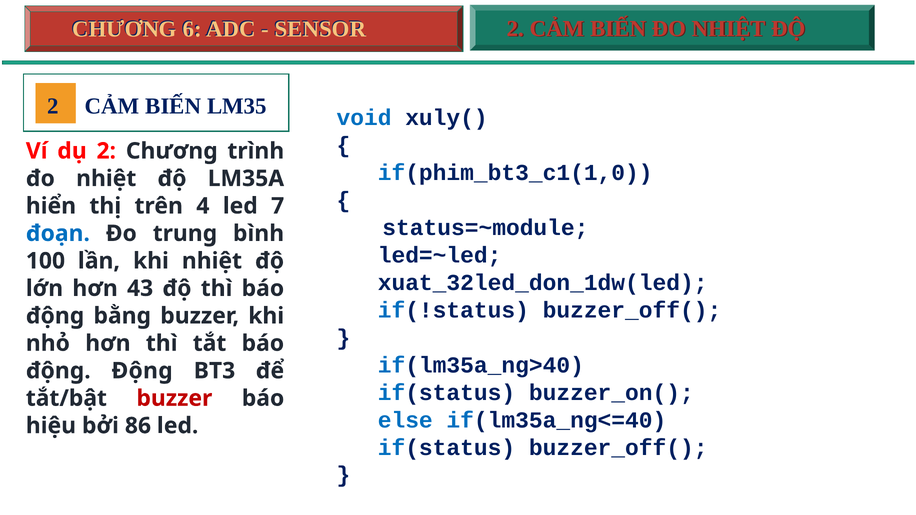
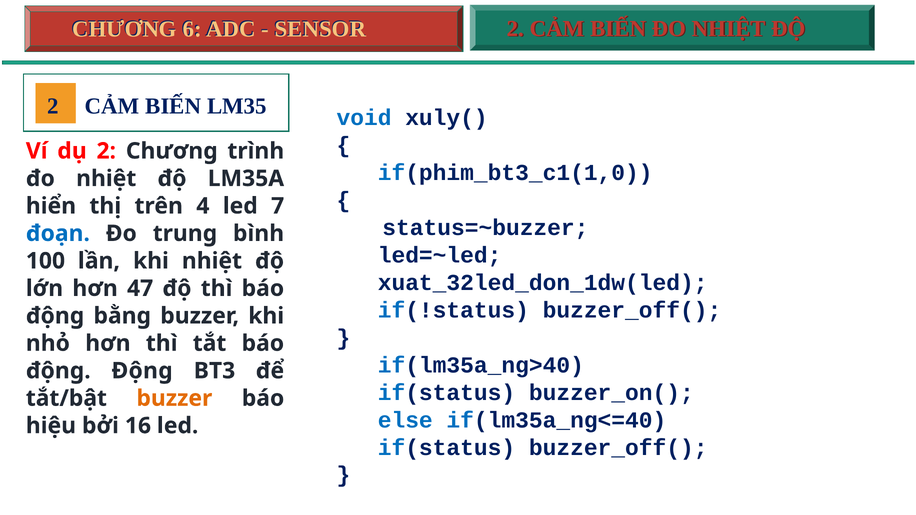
status=~module: status=~module -> status=~buzzer
43: 43 -> 47
buzzer at (174, 398) colour: red -> orange
86: 86 -> 16
